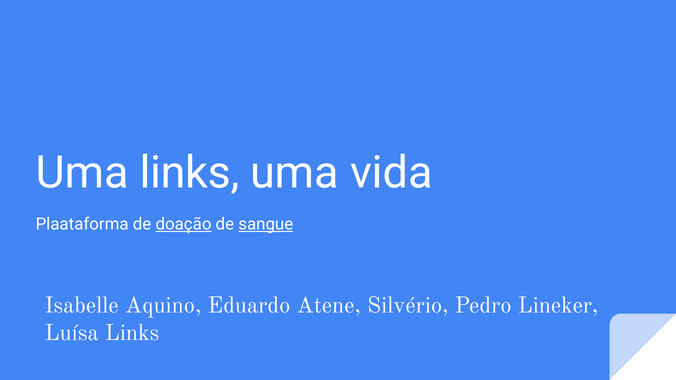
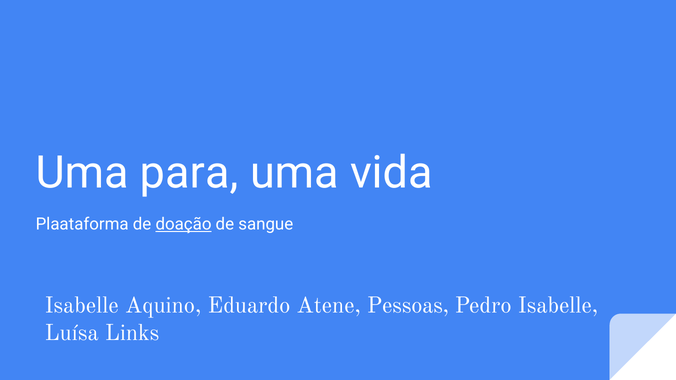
Uma links: links -> para
sangue underline: present -> none
Silvério: Silvério -> Pessoas
Pedro Lineker: Lineker -> Isabelle
